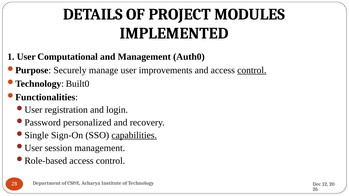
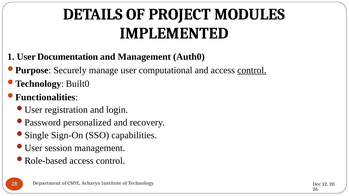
Computational: Computational -> Documentation
improvements: improvements -> computational
capabilities underline: present -> none
